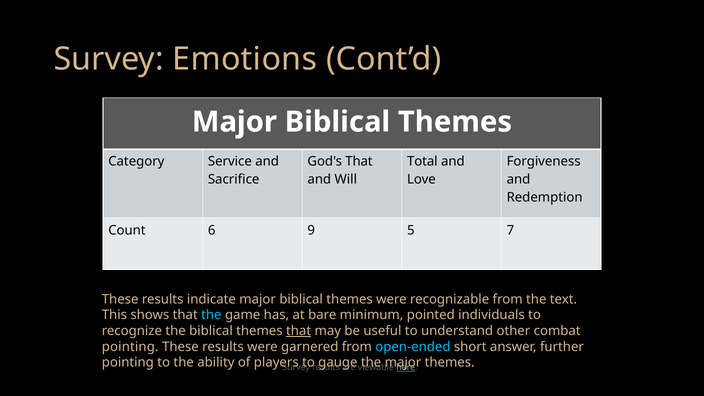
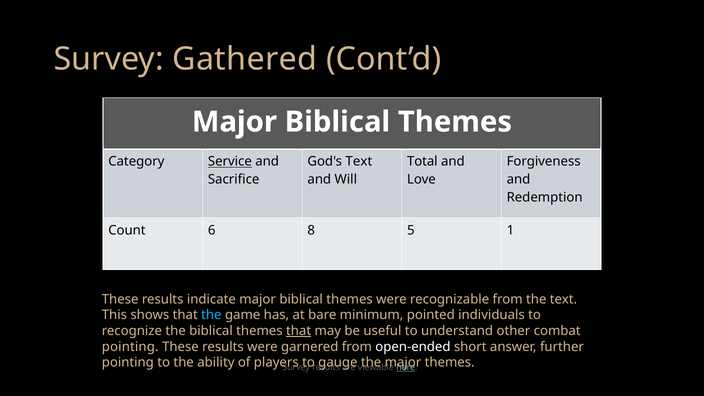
Emotions: Emotions -> Gathered
Service underline: none -> present
God's That: That -> Text
9: 9 -> 8
7: 7 -> 1
open-ended colour: light blue -> white
